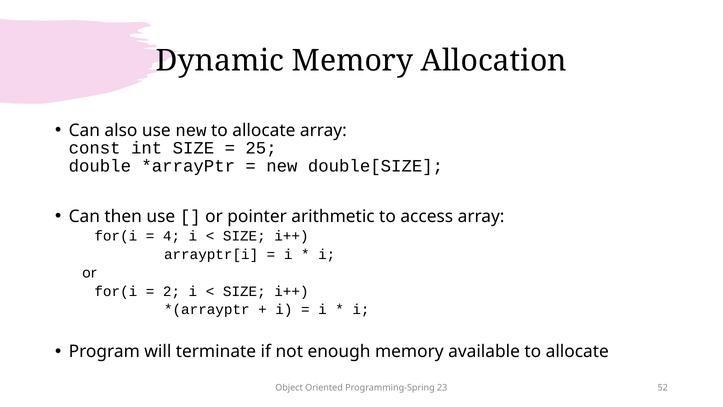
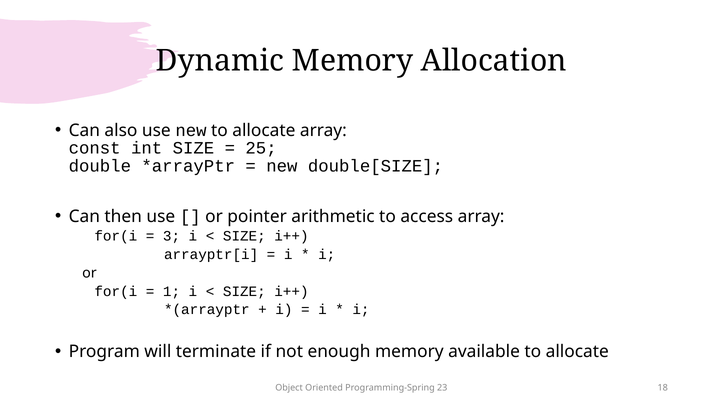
4: 4 -> 3
2: 2 -> 1
52: 52 -> 18
